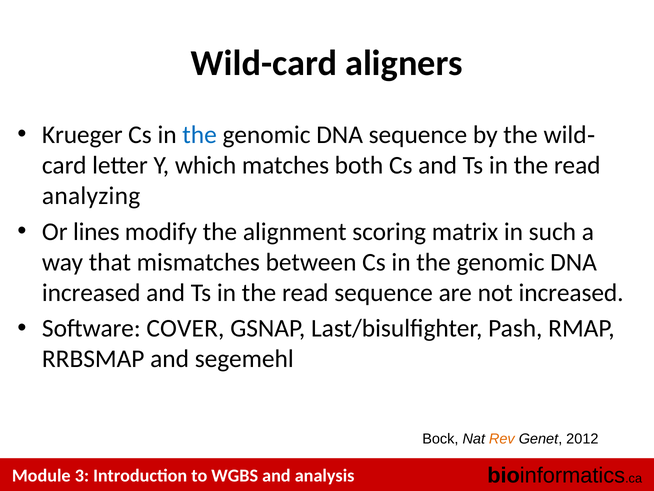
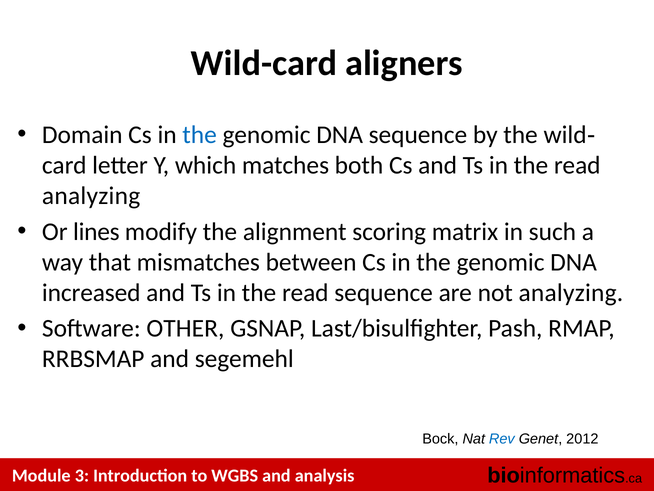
Krueger: Krueger -> Domain
not increased: increased -> analyzing
COVER: COVER -> OTHER
Rev colour: orange -> blue
